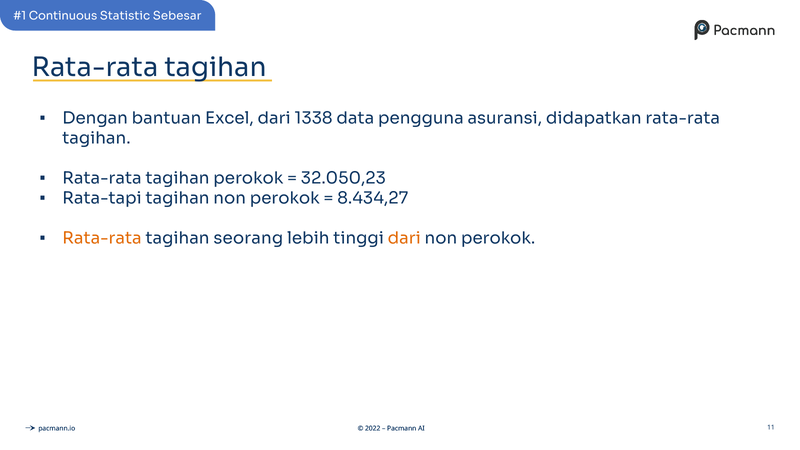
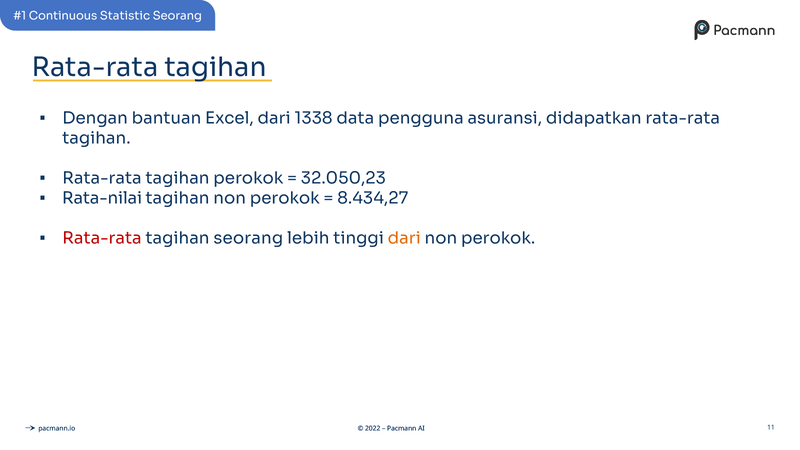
Statistic Sebesar: Sebesar -> Seorang
Rata-tapi: Rata-tapi -> Rata-nilai
Rata-rata at (102, 238) colour: orange -> red
